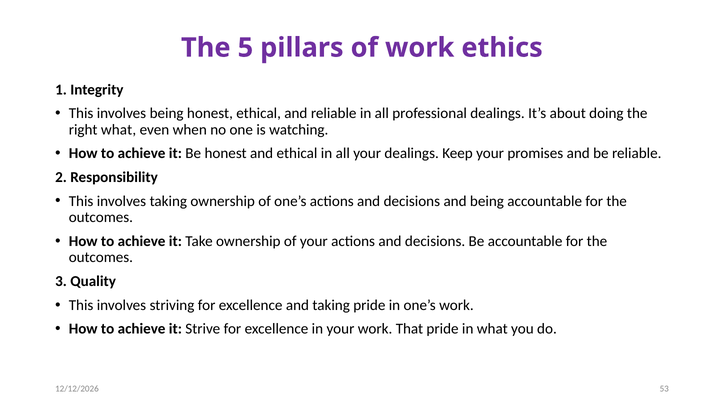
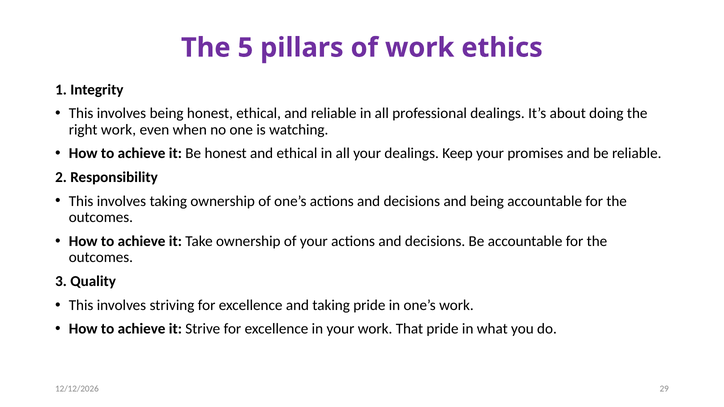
right what: what -> work
53: 53 -> 29
